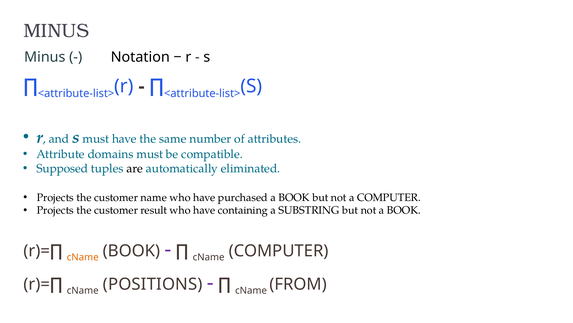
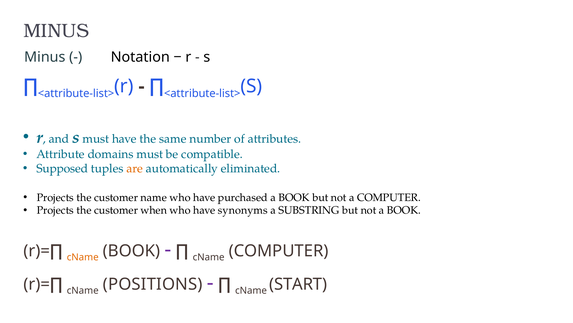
are colour: black -> orange
result: result -> when
containing: containing -> synonyms
FROM: FROM -> START
